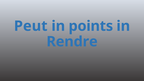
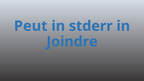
points: points -> stderr
Rendre: Rendre -> Joindre
